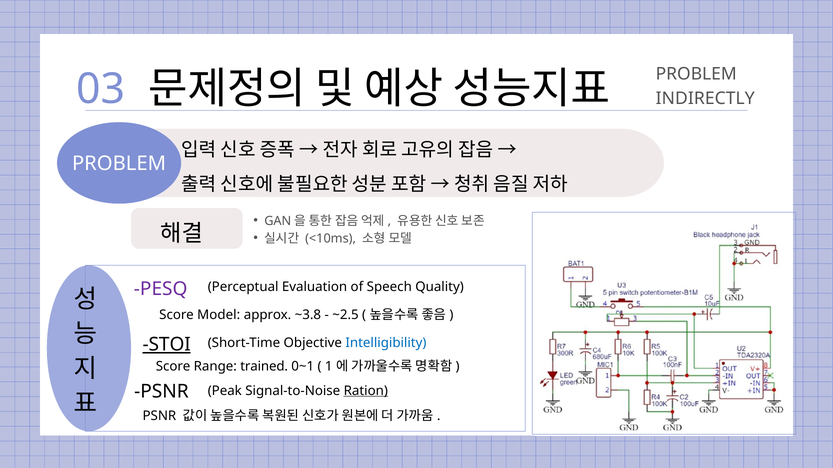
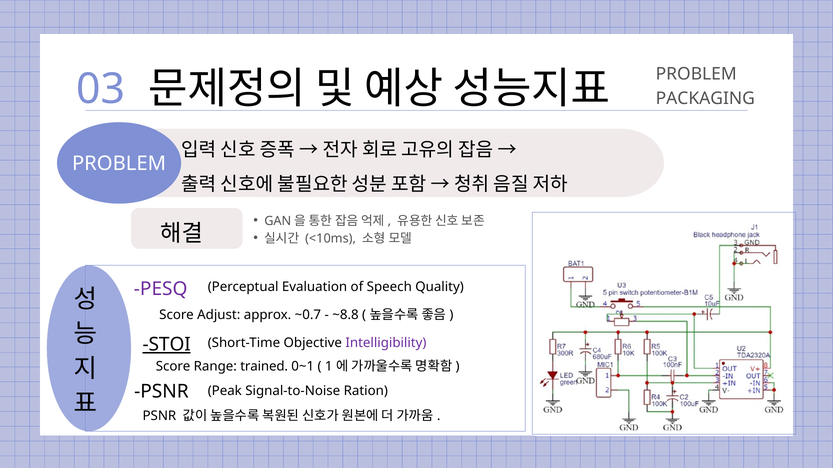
INDIRECTLY: INDIRECTLY -> PACKAGING
Model: Model -> Adjust
~3.8: ~3.8 -> ~0.7
~2.5: ~2.5 -> ~8.8
Intelligibility colour: blue -> purple
Ration underline: present -> none
